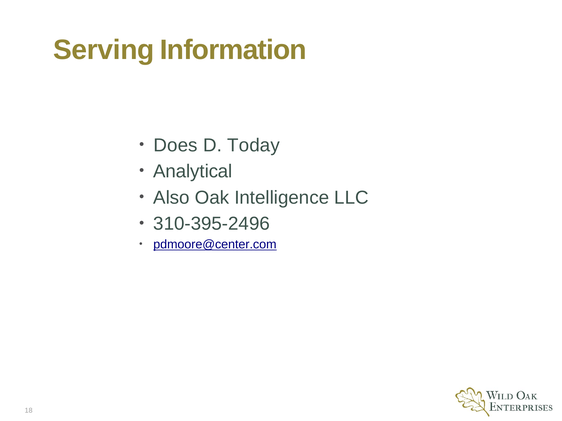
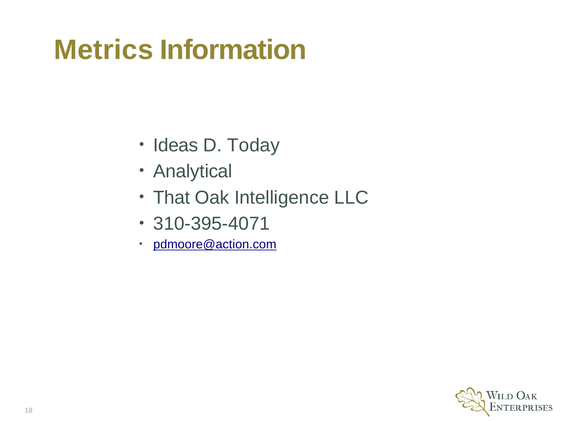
Serving: Serving -> Metrics
Does: Does -> Ideas
Also: Also -> That
310-395-2496: 310-395-2496 -> 310-395-4071
pdmoore@center.com: pdmoore@center.com -> pdmoore@action.com
